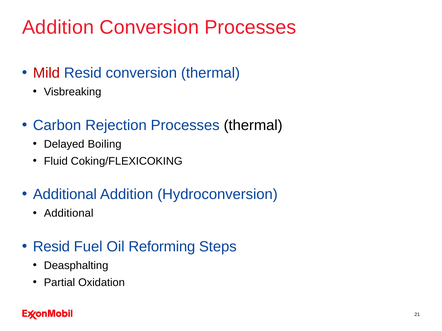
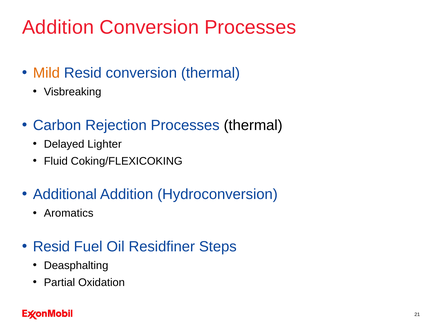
Mild colour: red -> orange
Boiling: Boiling -> Lighter
Additional at (69, 214): Additional -> Aromatics
Reforming: Reforming -> Residfiner
